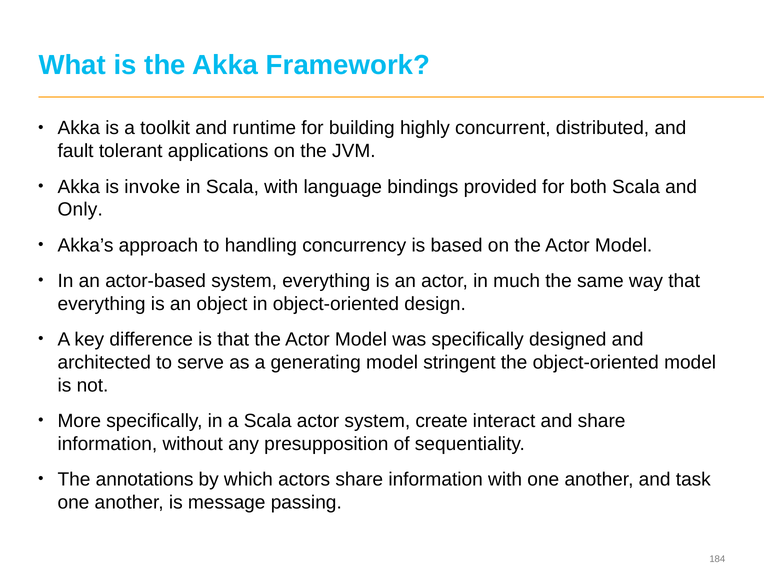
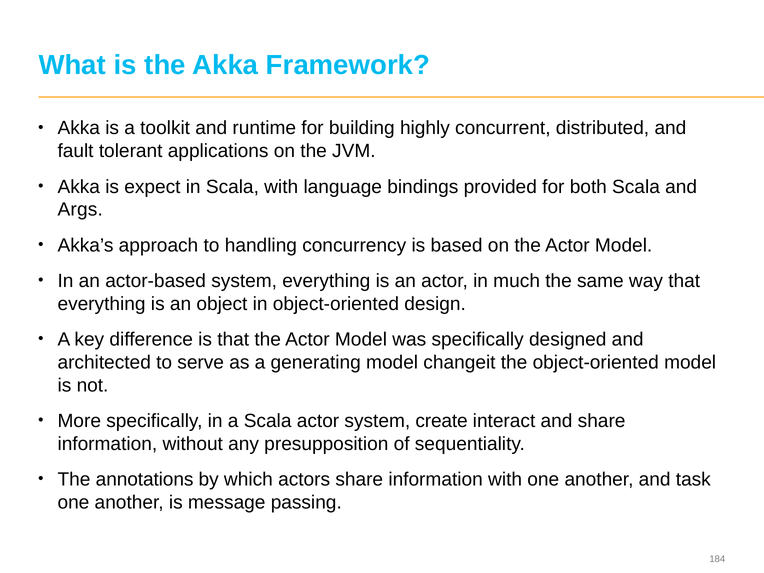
invoke: invoke -> expect
Only: Only -> Args
stringent: stringent -> changeit
